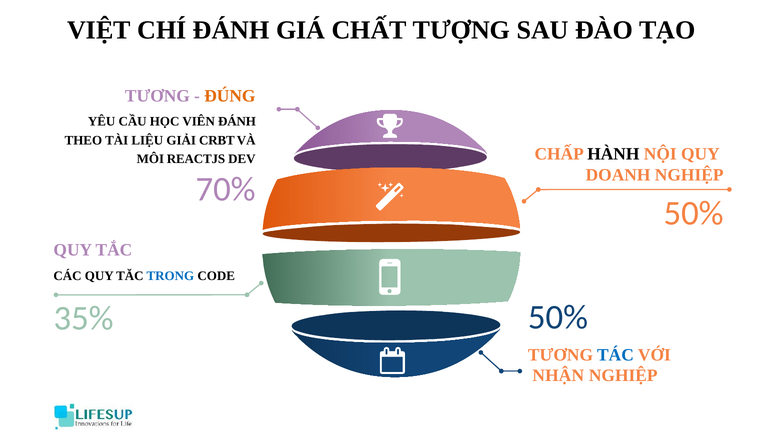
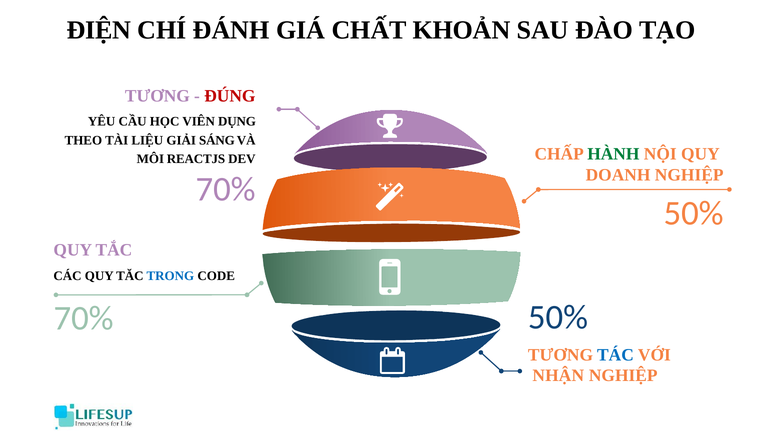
VIỆT: VIỆT -> ĐIỆN
TƯỢNG: TƯỢNG -> KHOẢN
ĐÚNG colour: orange -> red
VIÊN ĐÁNH: ĐÁNH -> DỤNG
CRBT: CRBT -> SÁNG
HÀNH colour: black -> green
35% at (84, 318): 35% -> 70%
